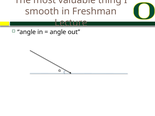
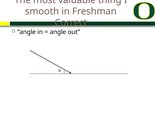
Lecture: Lecture -> Correct
